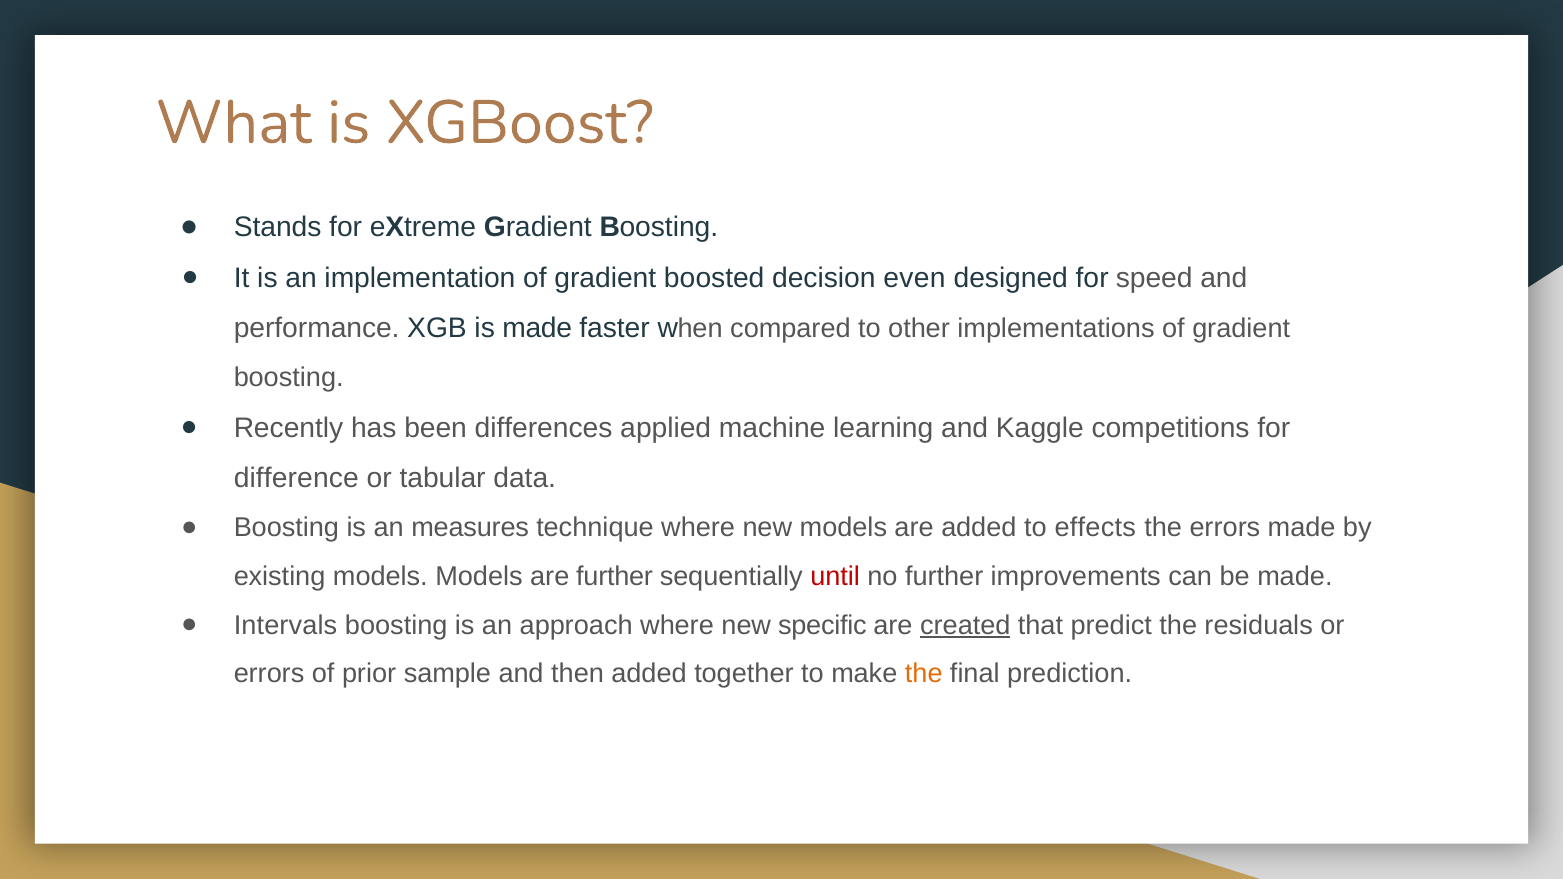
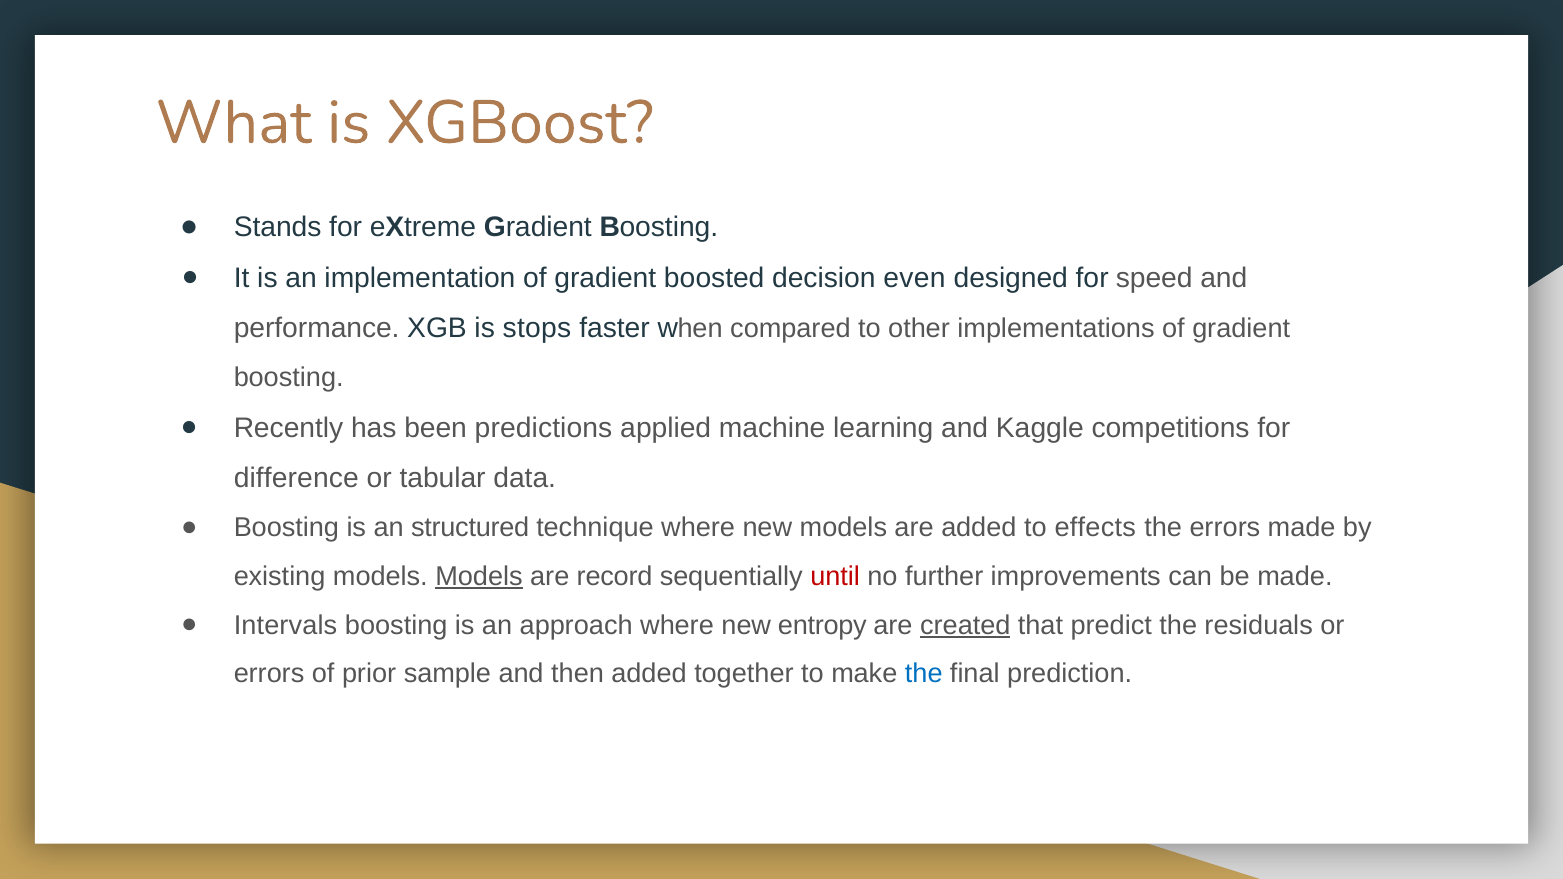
is made: made -> stops
differences: differences -> predictions
measures: measures -> structured
Models at (479, 576) underline: none -> present
are further: further -> record
specific: specific -> entropy
the at (924, 674) colour: orange -> blue
